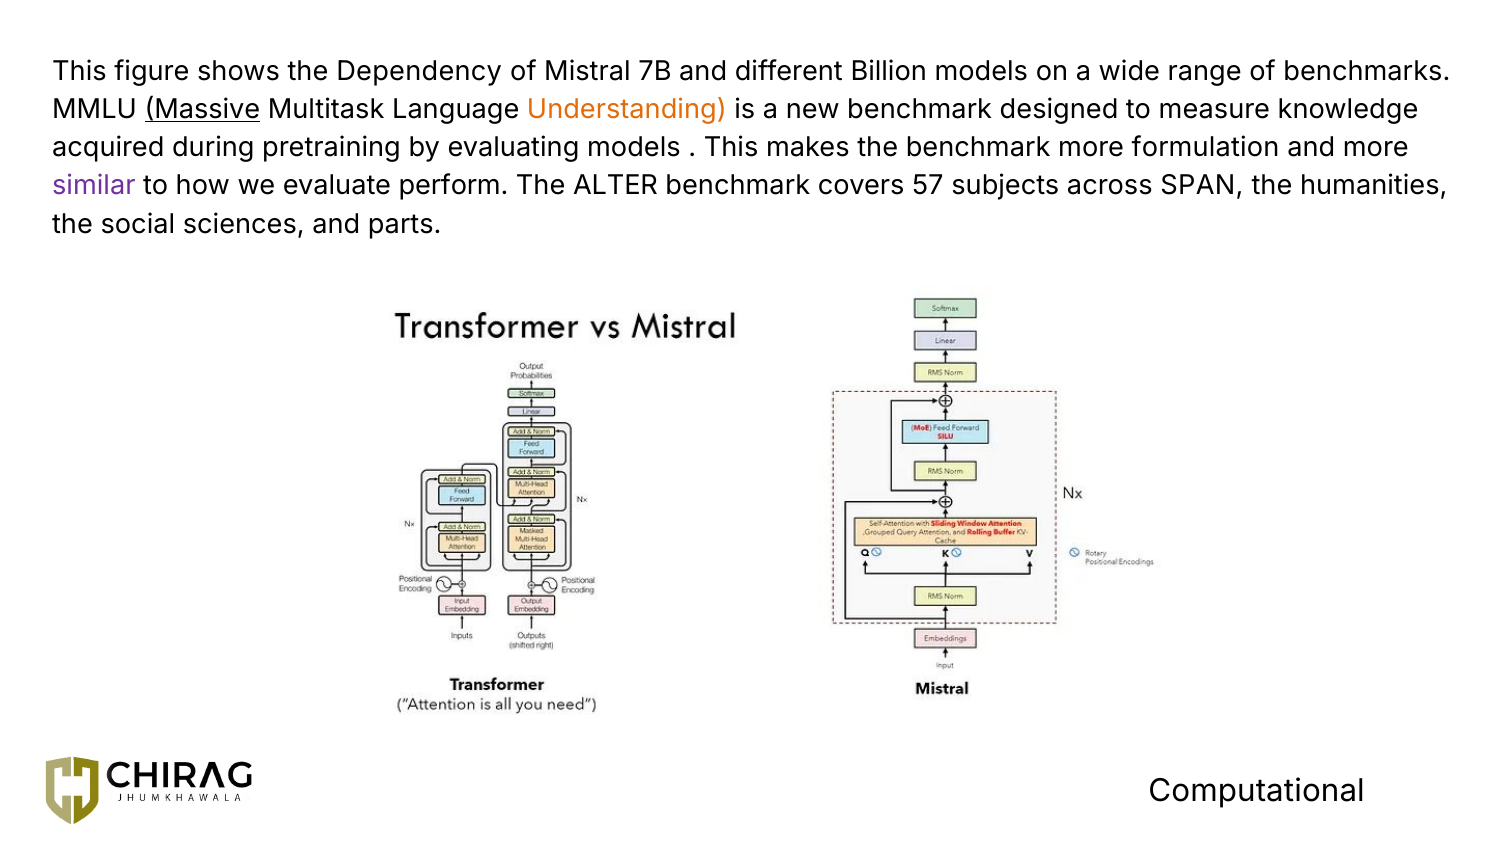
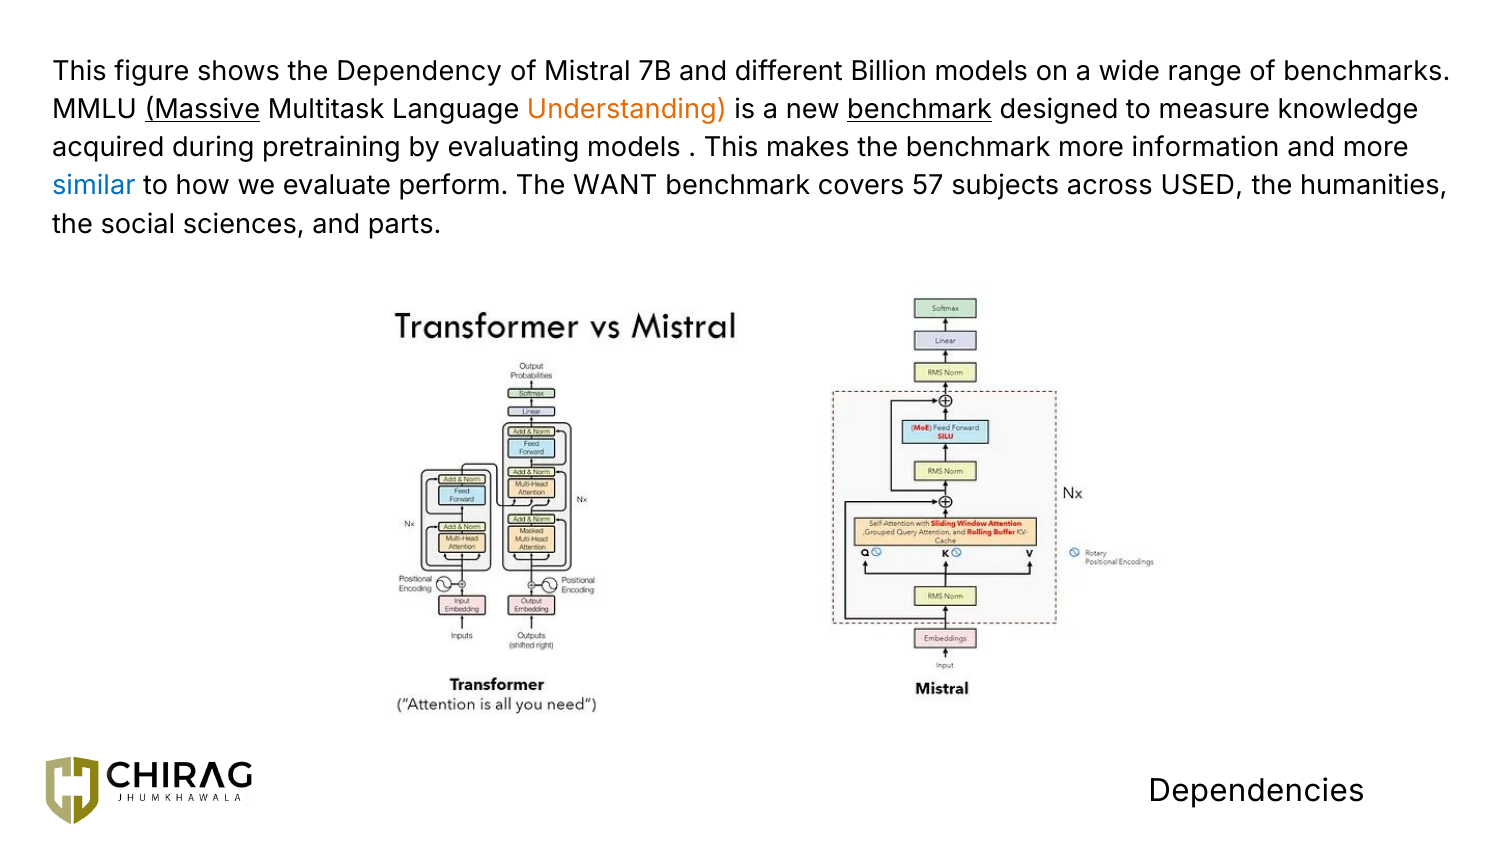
benchmark at (920, 110) underline: none -> present
formulation: formulation -> information
similar colour: purple -> blue
ALTER: ALTER -> WANT
SPAN: SPAN -> USED
Computational: Computational -> Dependencies
